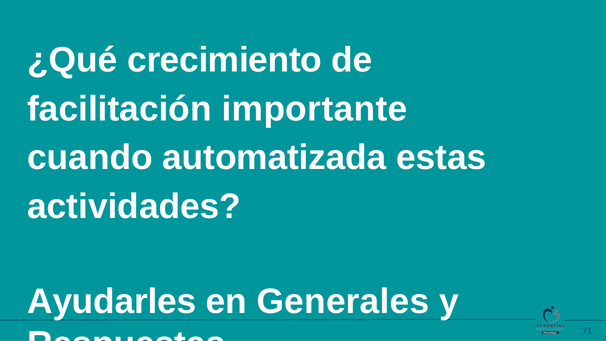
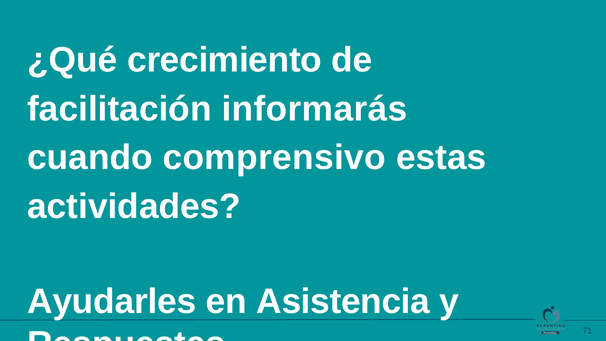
importante: importante -> informarás
automatizada: automatizada -> comprensivo
Generales: Generales -> Asistencia
